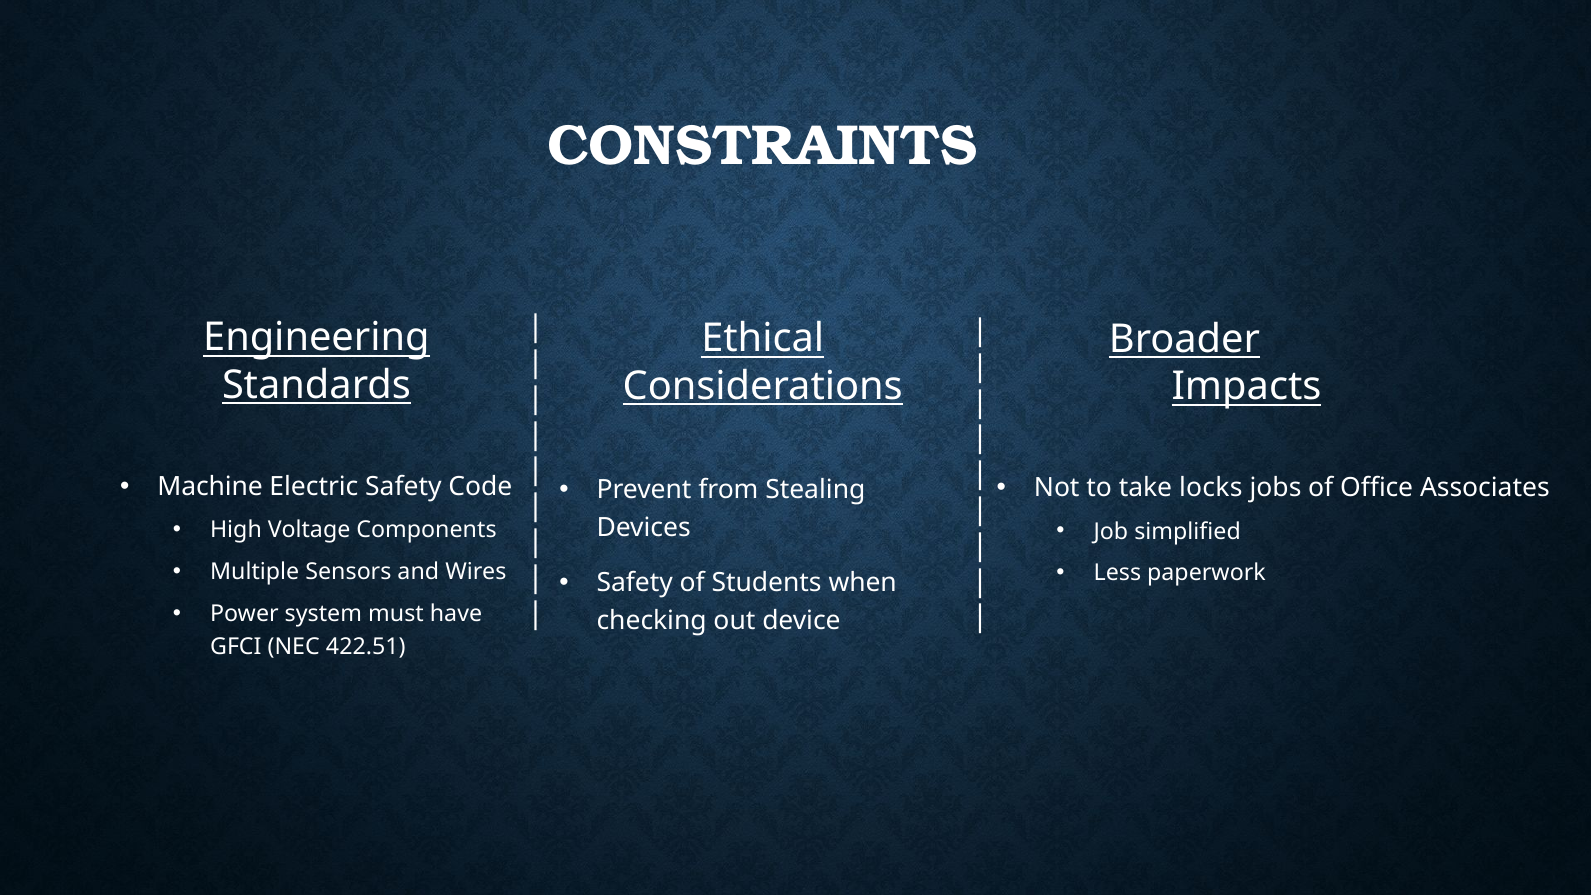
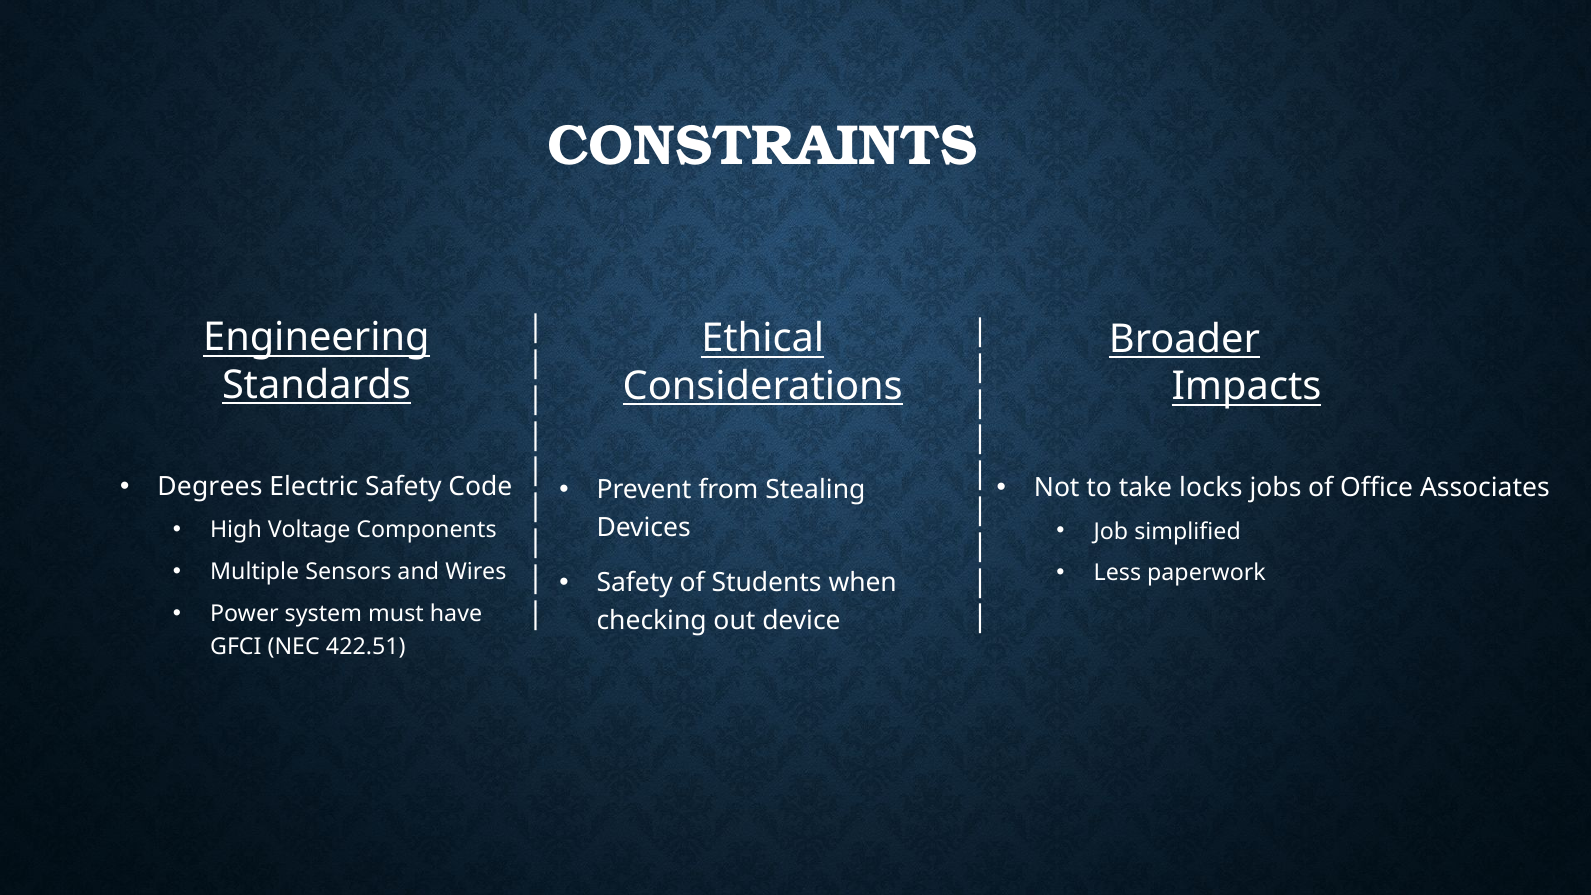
Machine: Machine -> Degrees
